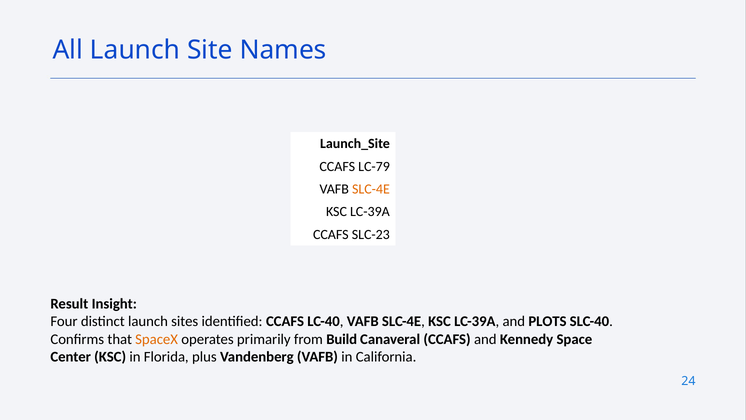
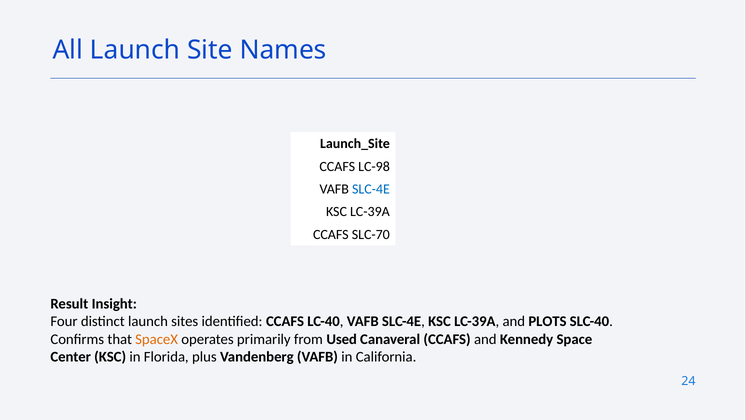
LC-79: LC-79 -> LC-98
SLC-4E at (371, 189) colour: orange -> blue
SLC-23: SLC-23 -> SLC-70
Build: Build -> Used
